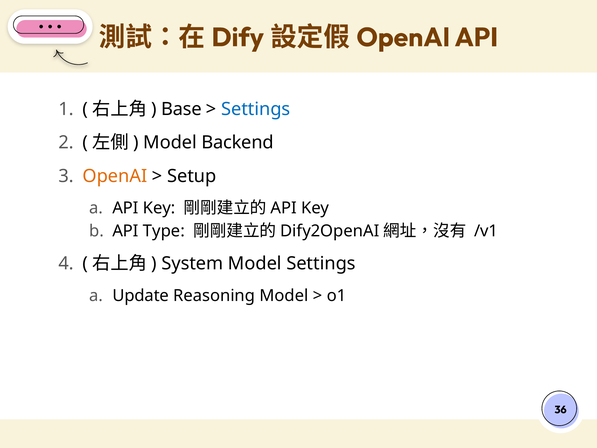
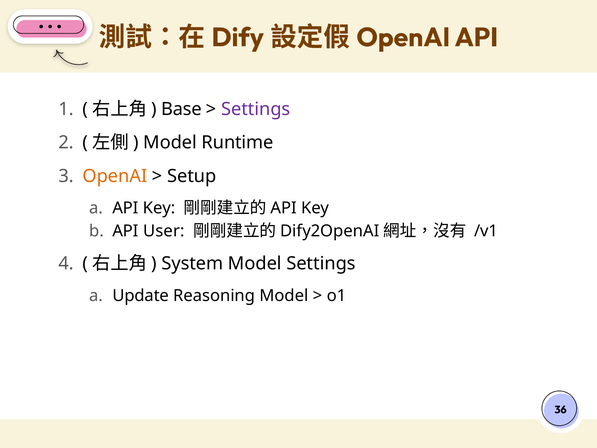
Settings at (256, 109) colour: blue -> purple
Backend: Backend -> Runtime
Type: Type -> User
